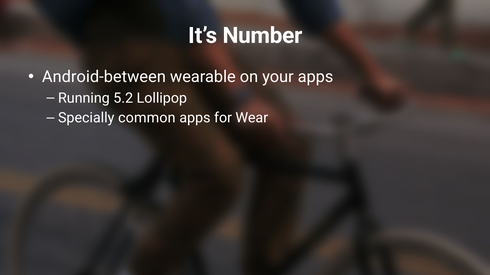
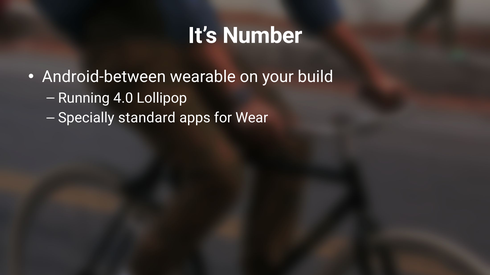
your apps: apps -> build
5.2: 5.2 -> 4.0
common: common -> standard
